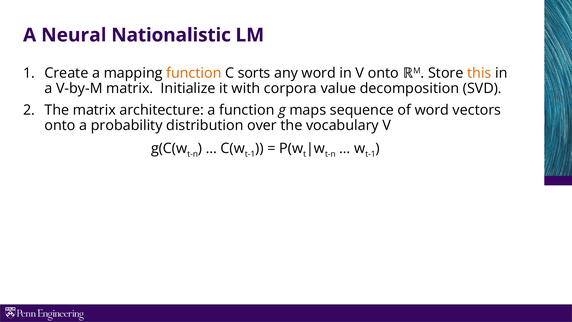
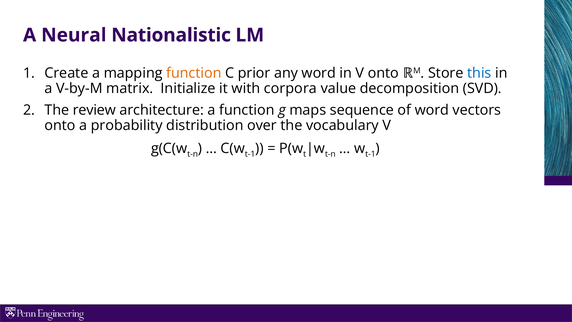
sorts: sorts -> prior
this colour: orange -> blue
The matrix: matrix -> review
